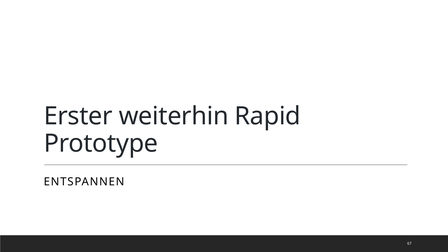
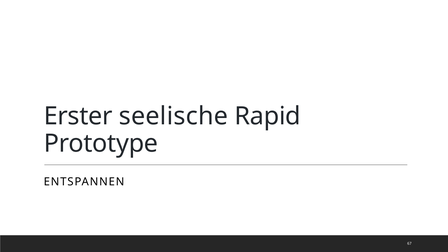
weiterhin: weiterhin -> seelische
